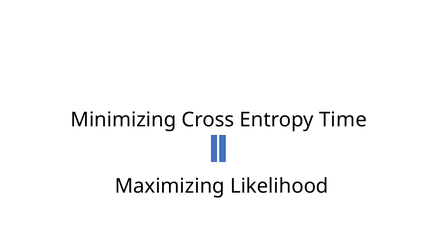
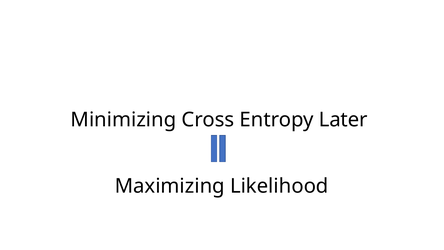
Time: Time -> Later
